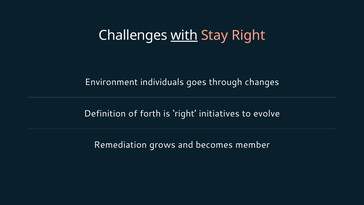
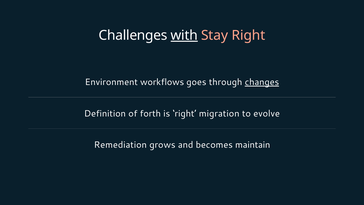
individuals: individuals -> workflows
changes underline: none -> present
initiatives: initiatives -> migration
member: member -> maintain
